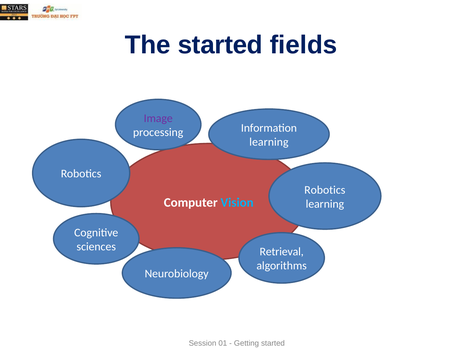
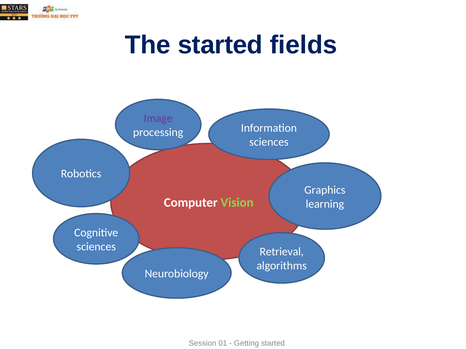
learning at (269, 142): learning -> sciences
Robotics at (325, 190): Robotics -> Graphics
Vision colour: light blue -> light green
